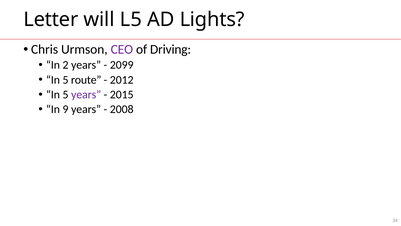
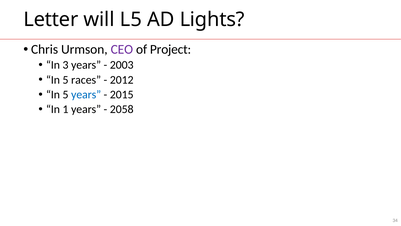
Driving: Driving -> Project
2: 2 -> 3
2099: 2099 -> 2003
route: route -> races
years at (86, 94) colour: purple -> blue
9: 9 -> 1
2008: 2008 -> 2058
